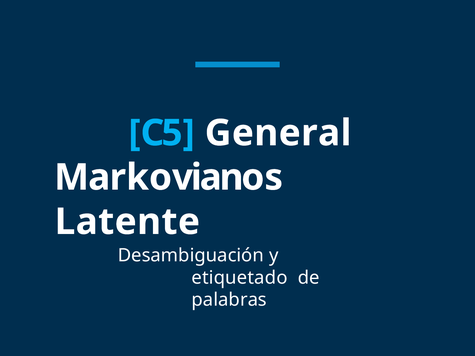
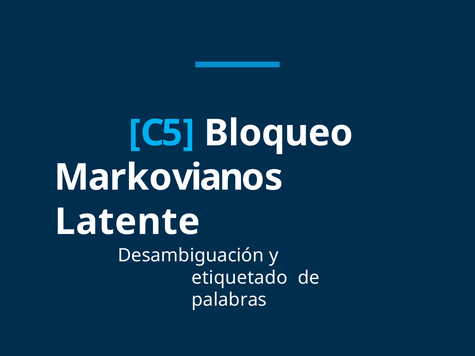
General: General -> Bloqueo
